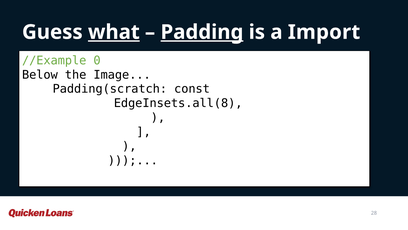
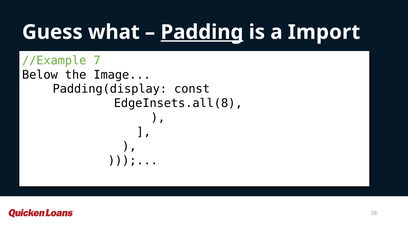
what underline: present -> none
0: 0 -> 7
Padding(scratch: Padding(scratch -> Padding(display
